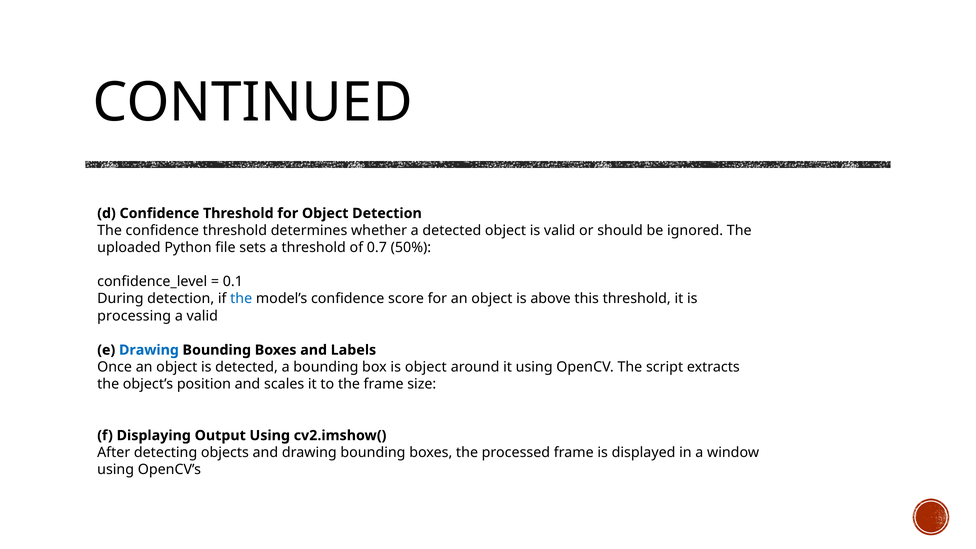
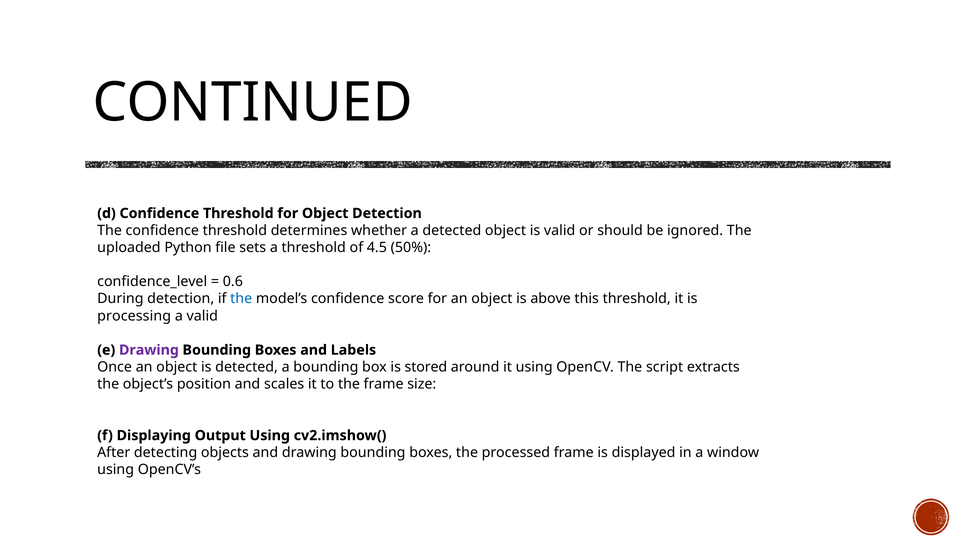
0.7: 0.7 -> 4.5
0.1: 0.1 -> 0.6
Drawing at (149, 350) colour: blue -> purple
is object: object -> stored
